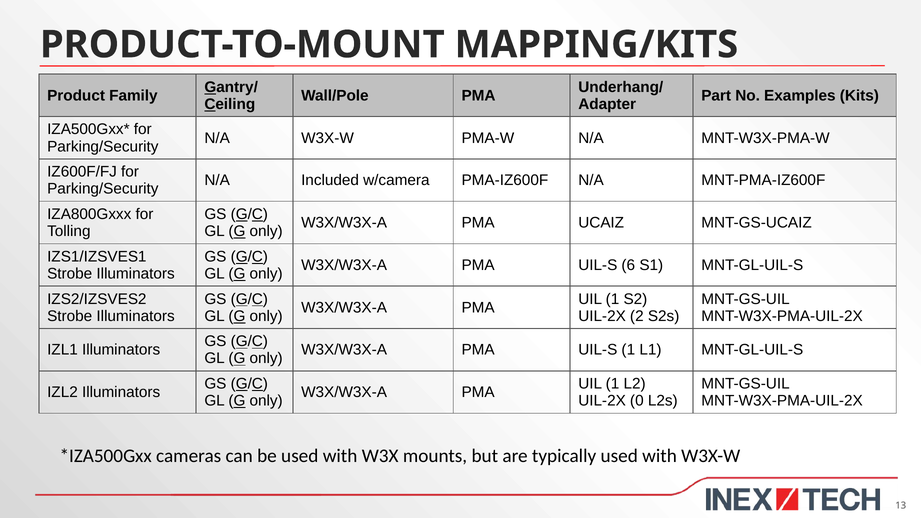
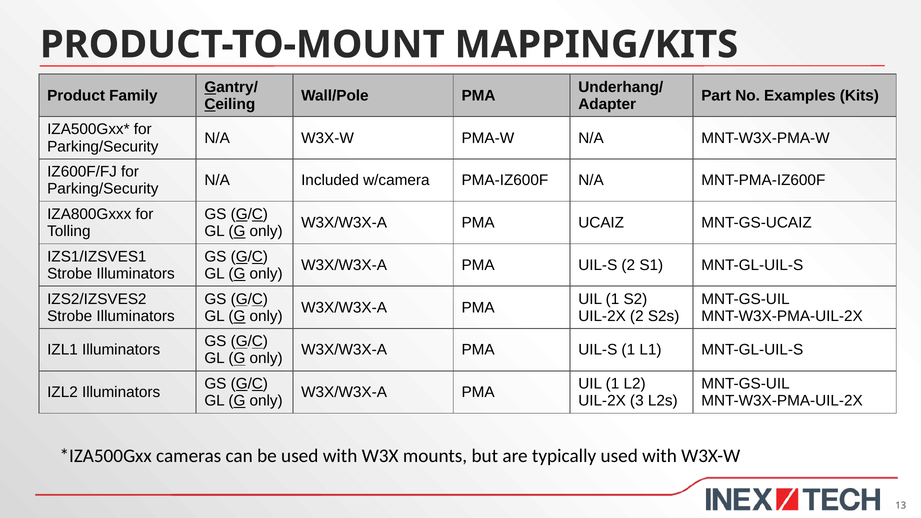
UIL-S 6: 6 -> 2
0: 0 -> 3
